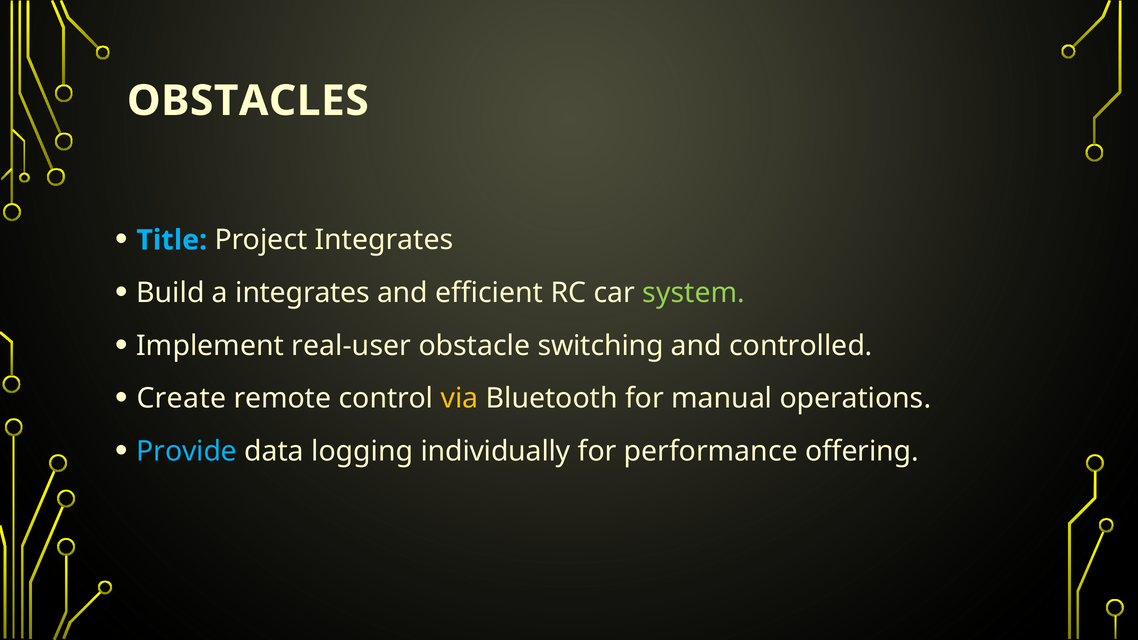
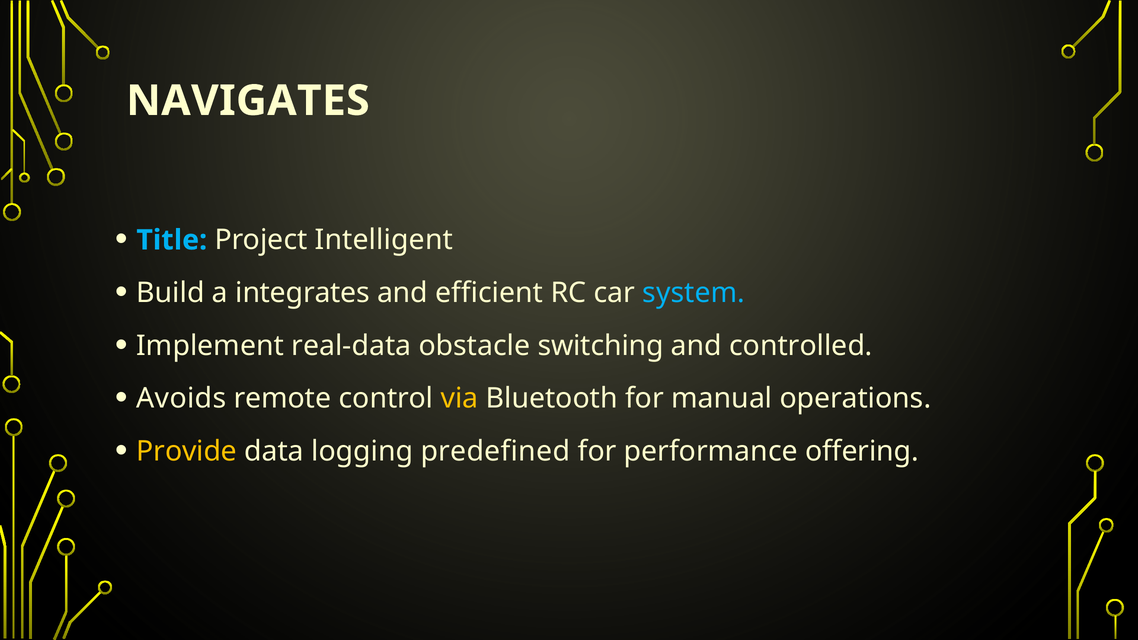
OBSTACLES: OBSTACLES -> NAVIGATES
Project Integrates: Integrates -> Intelligent
system colour: light green -> light blue
real-user: real-user -> real-data
Create: Create -> Avoids
Provide colour: light blue -> yellow
individually: individually -> predefined
